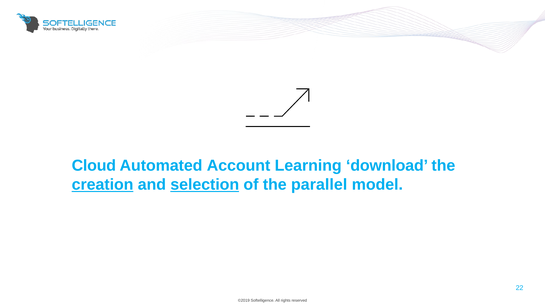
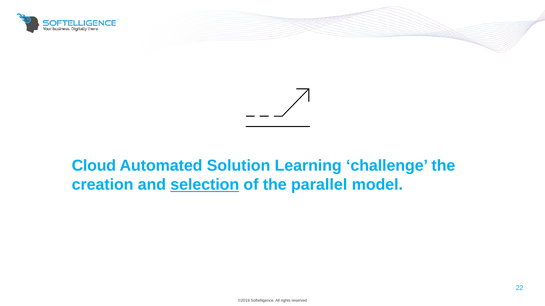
Account: Account -> Solution
download: download -> challenge
creation underline: present -> none
